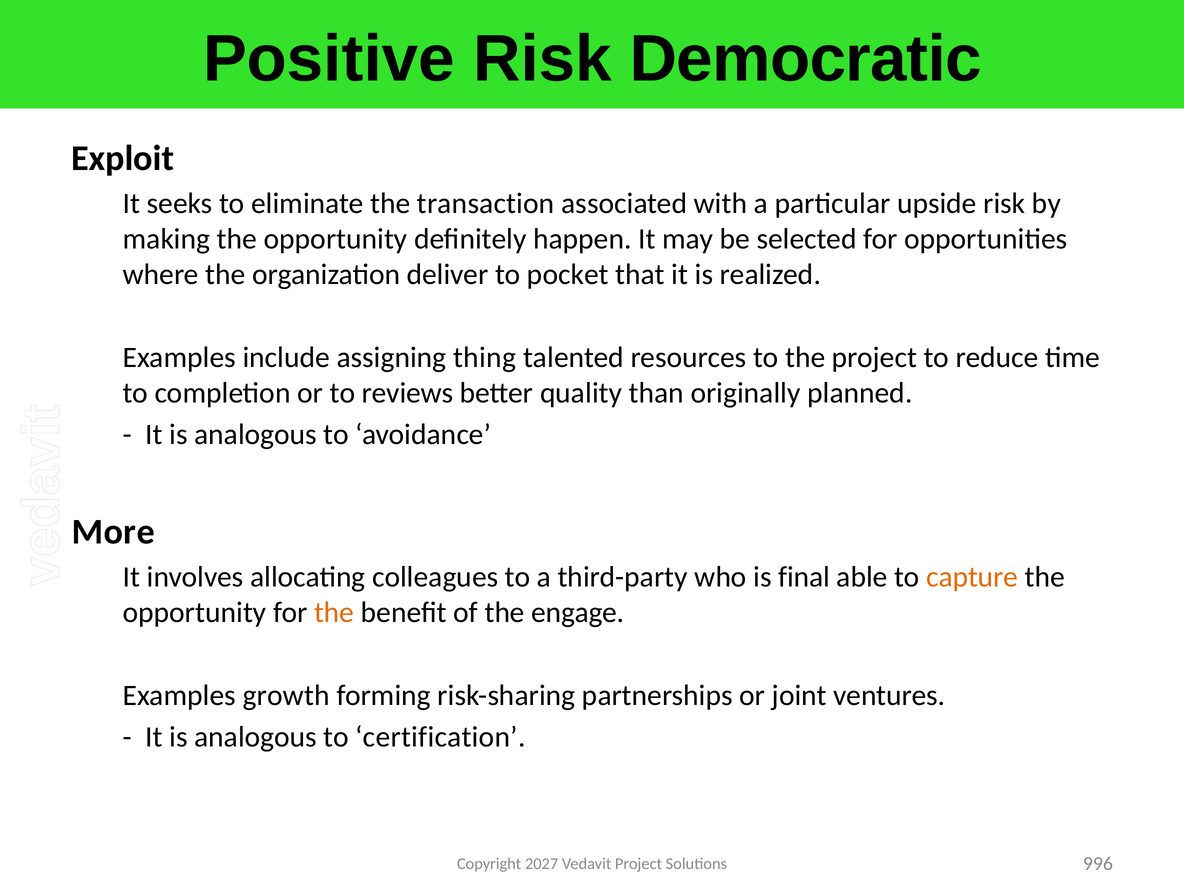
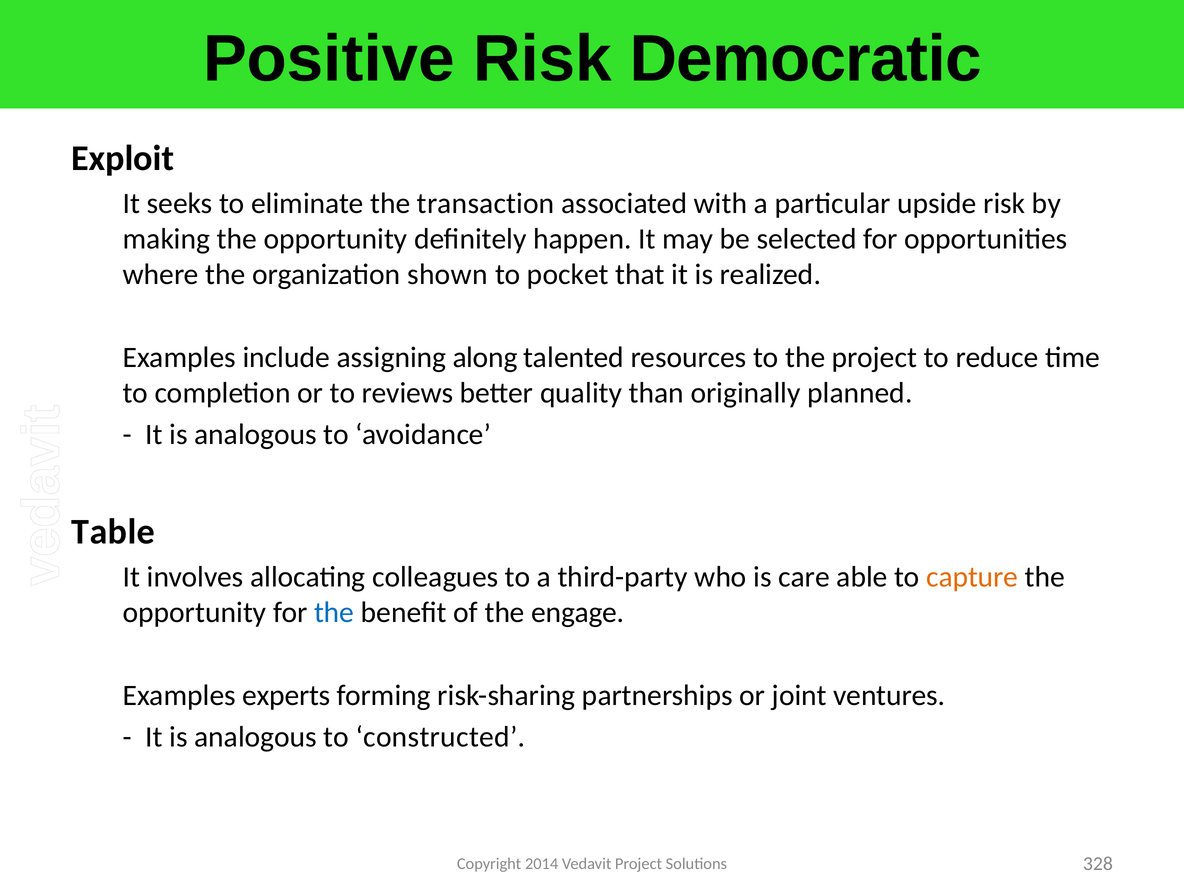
deliver: deliver -> shown
thing: thing -> along
More: More -> Table
final: final -> care
the at (334, 612) colour: orange -> blue
growth: growth -> experts
certification: certification -> constructed
2027: 2027 -> 2014
996: 996 -> 328
